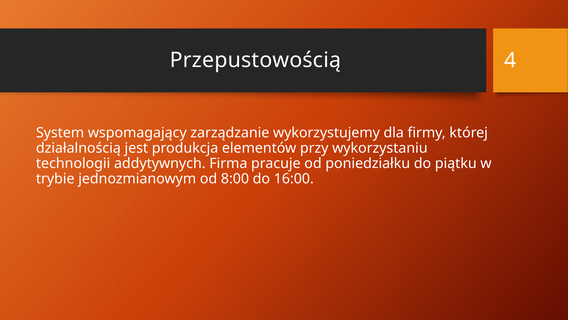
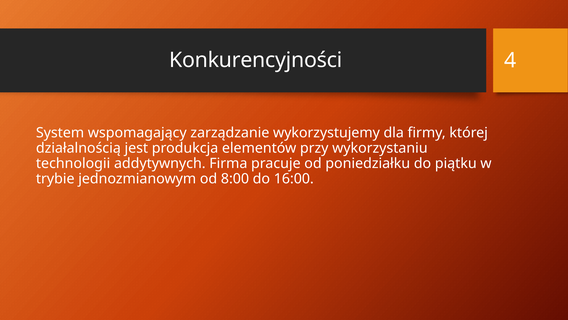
Przepustowością: Przepustowością -> Konkurencyjności
